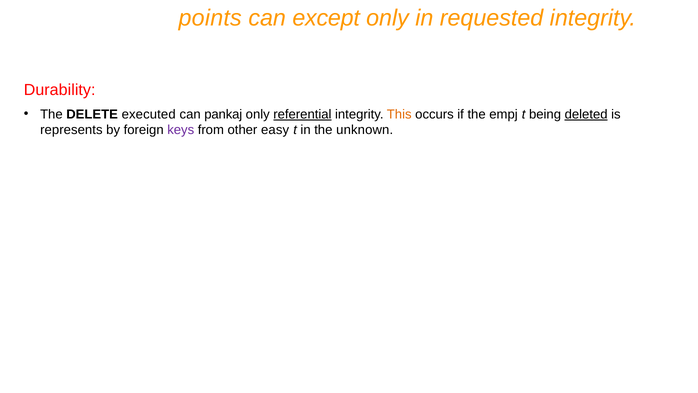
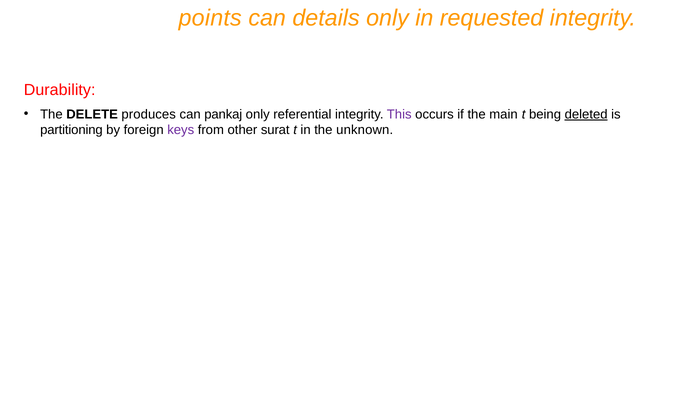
except: except -> details
executed: executed -> produces
referential underline: present -> none
This colour: orange -> purple
empj: empj -> main
represents: represents -> partitioning
easy: easy -> surat
